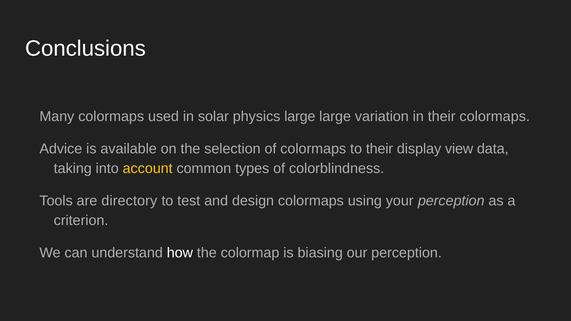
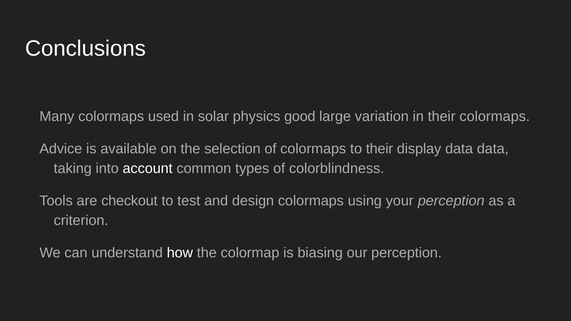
physics large: large -> good
display view: view -> data
account colour: yellow -> white
directory: directory -> checkout
